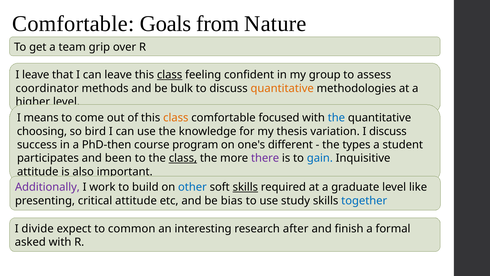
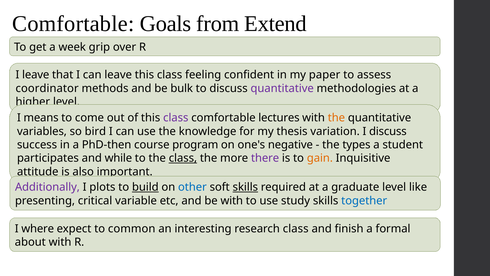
Nature: Nature -> Extend
team: team -> week
class at (170, 75) underline: present -> none
group: group -> paper
quantitative at (282, 88) colour: orange -> purple
class at (176, 118) colour: orange -> purple
focused: focused -> lectures
the at (336, 118) colour: blue -> orange
choosing: choosing -> variables
different: different -> negative
been: been -> while
gain colour: blue -> orange
work: work -> plots
build underline: none -> present
critical attitude: attitude -> variable
be bias: bias -> with
divide: divide -> where
research after: after -> class
asked: asked -> about
